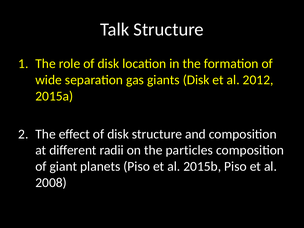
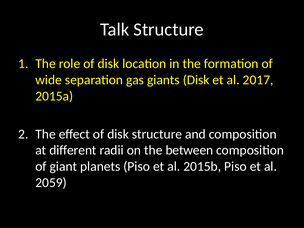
2012: 2012 -> 2017
particles: particles -> between
2008: 2008 -> 2059
